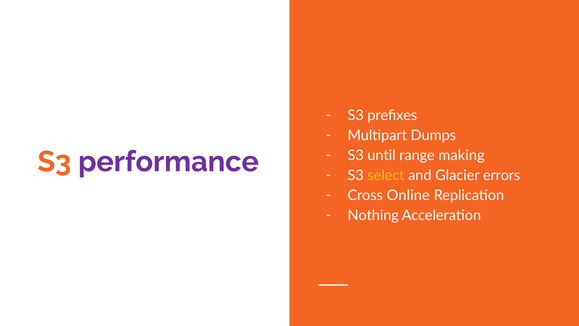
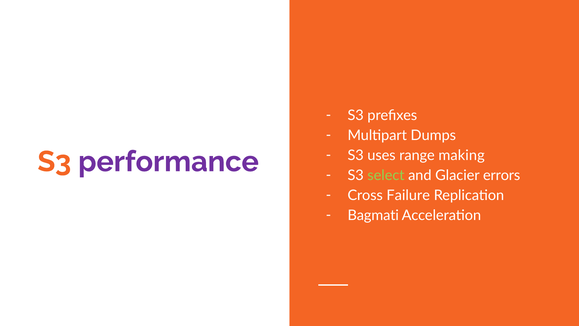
until: until -> uses
select colour: yellow -> light green
Online: Online -> Failure
Nothing: Nothing -> Bagmati
